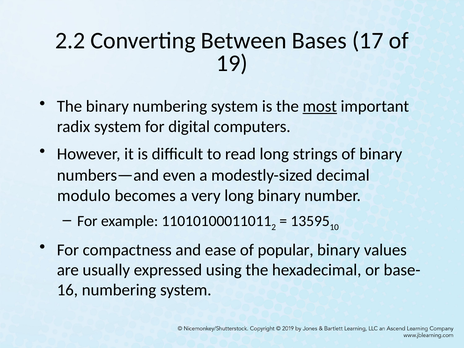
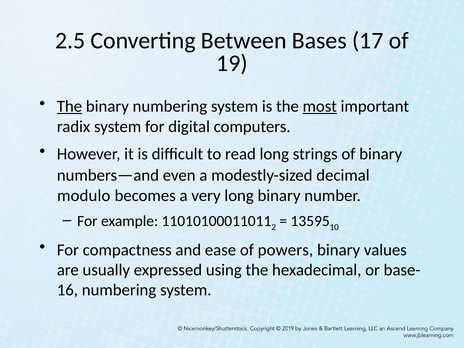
2.2: 2.2 -> 2.5
The at (69, 106) underline: none -> present
popular: popular -> powers
